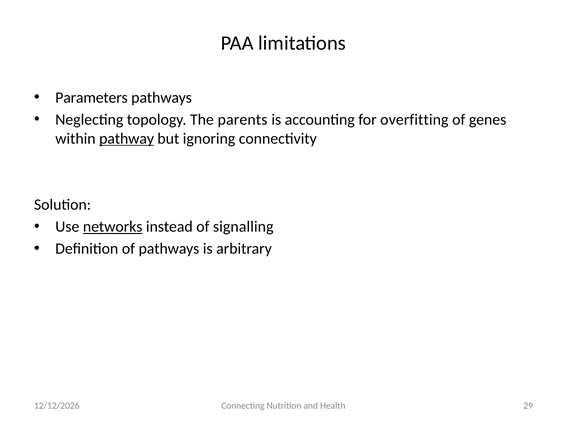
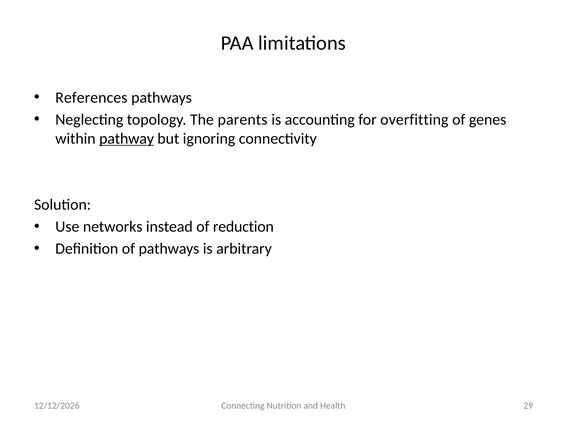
Parameters: Parameters -> References
networks underline: present -> none
signalling: signalling -> reduction
